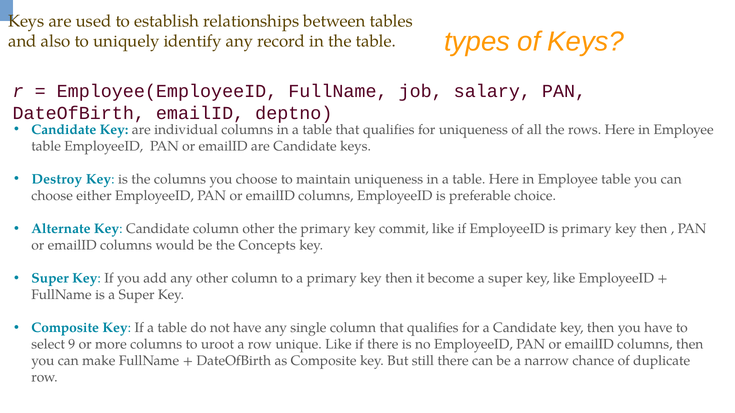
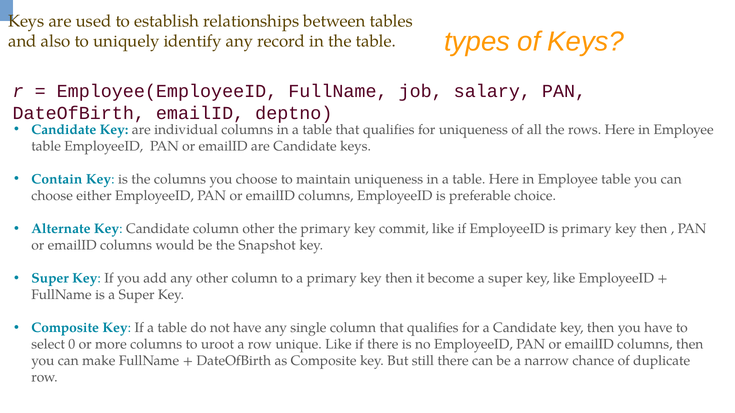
Destroy: Destroy -> Contain
Concepts: Concepts -> Snapshot
9: 9 -> 0
